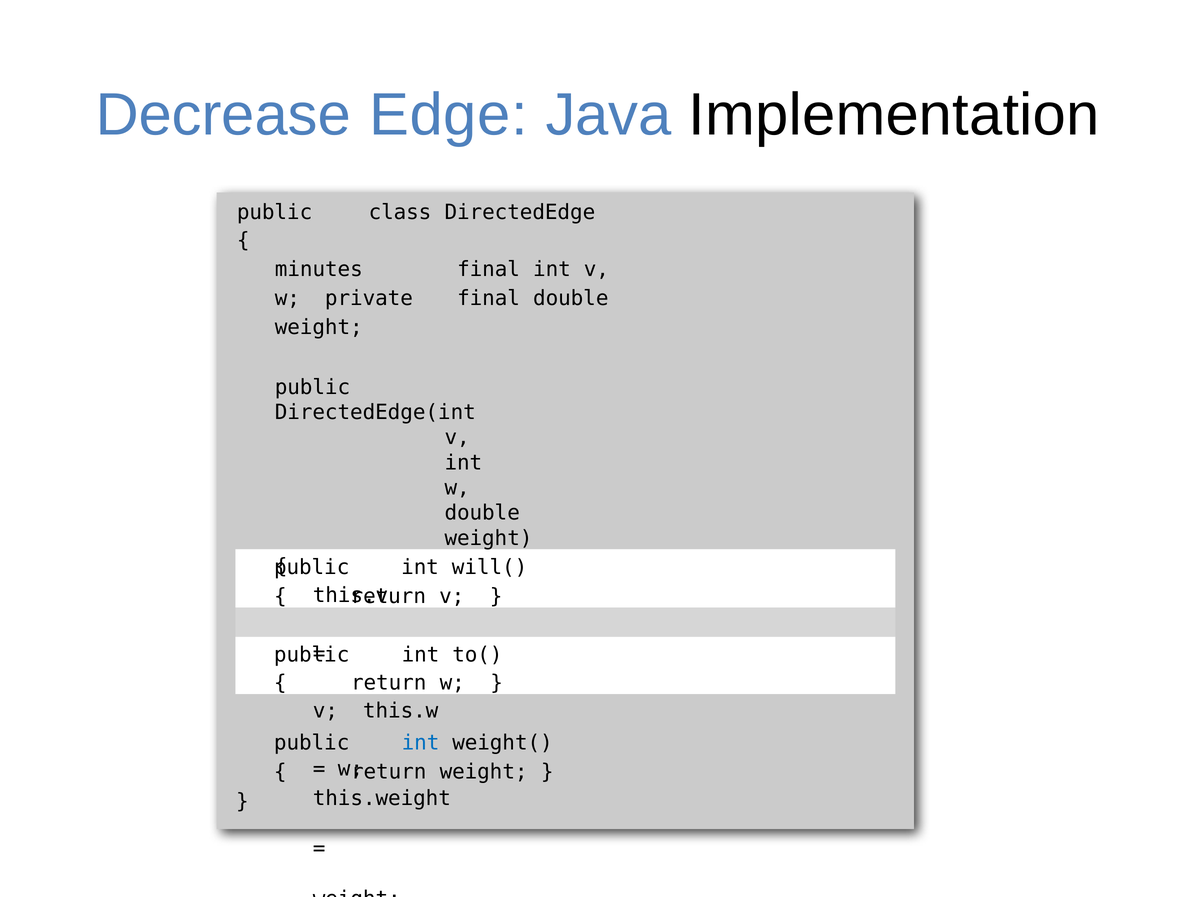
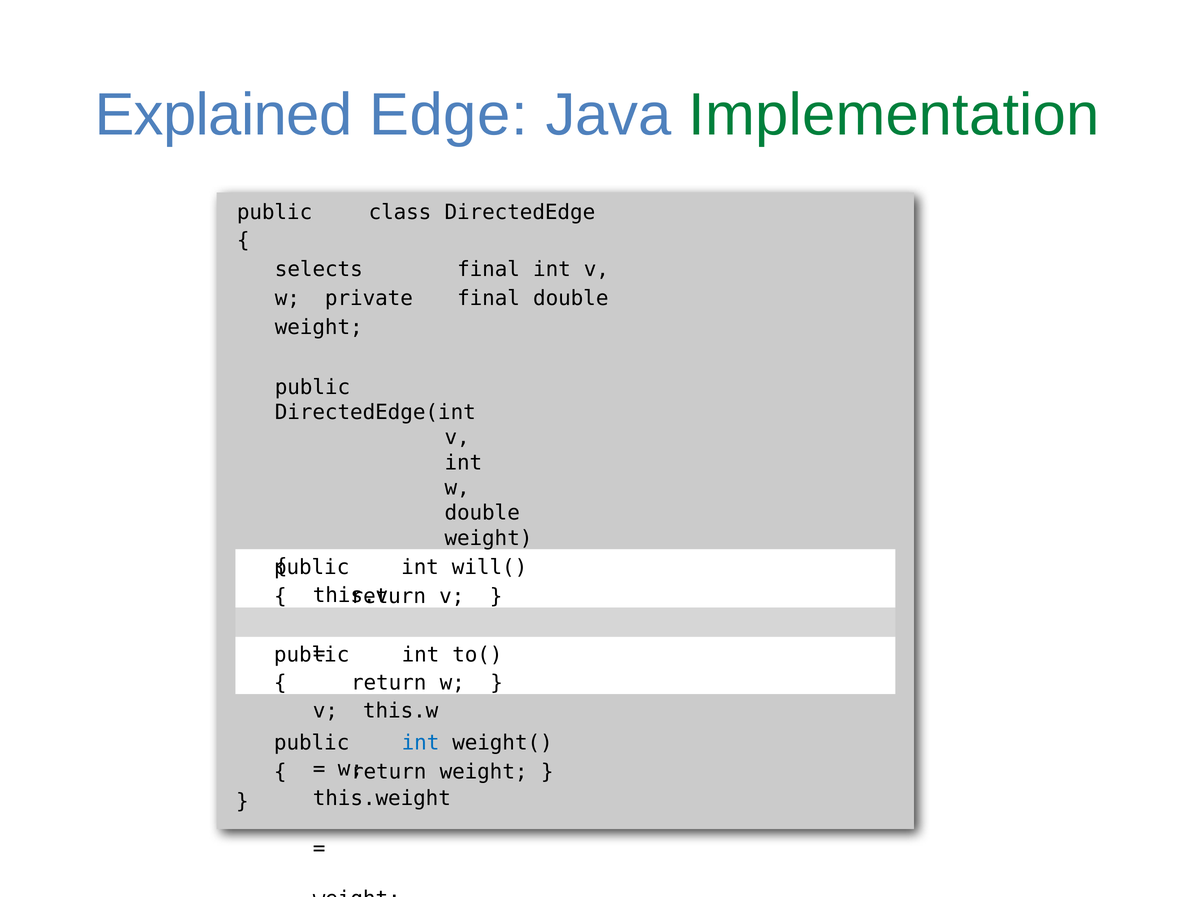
Decrease: Decrease -> Explained
Implementation colour: black -> green
minutes: minutes -> selects
